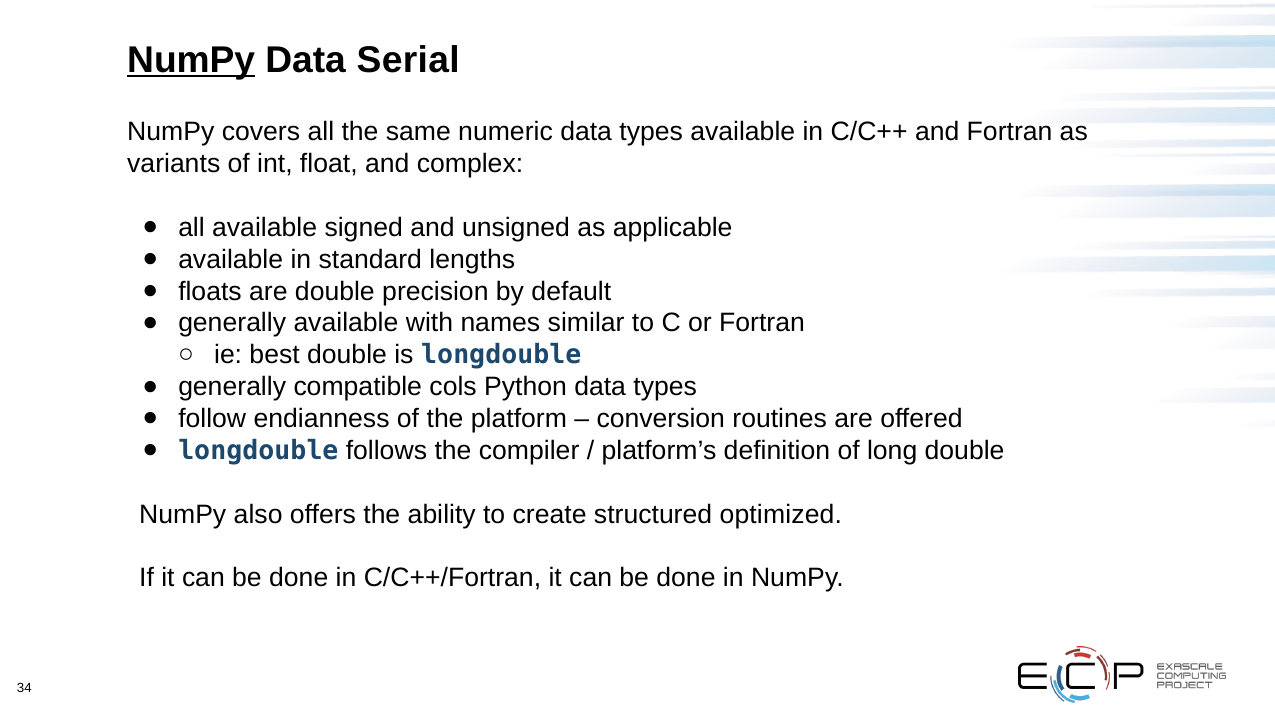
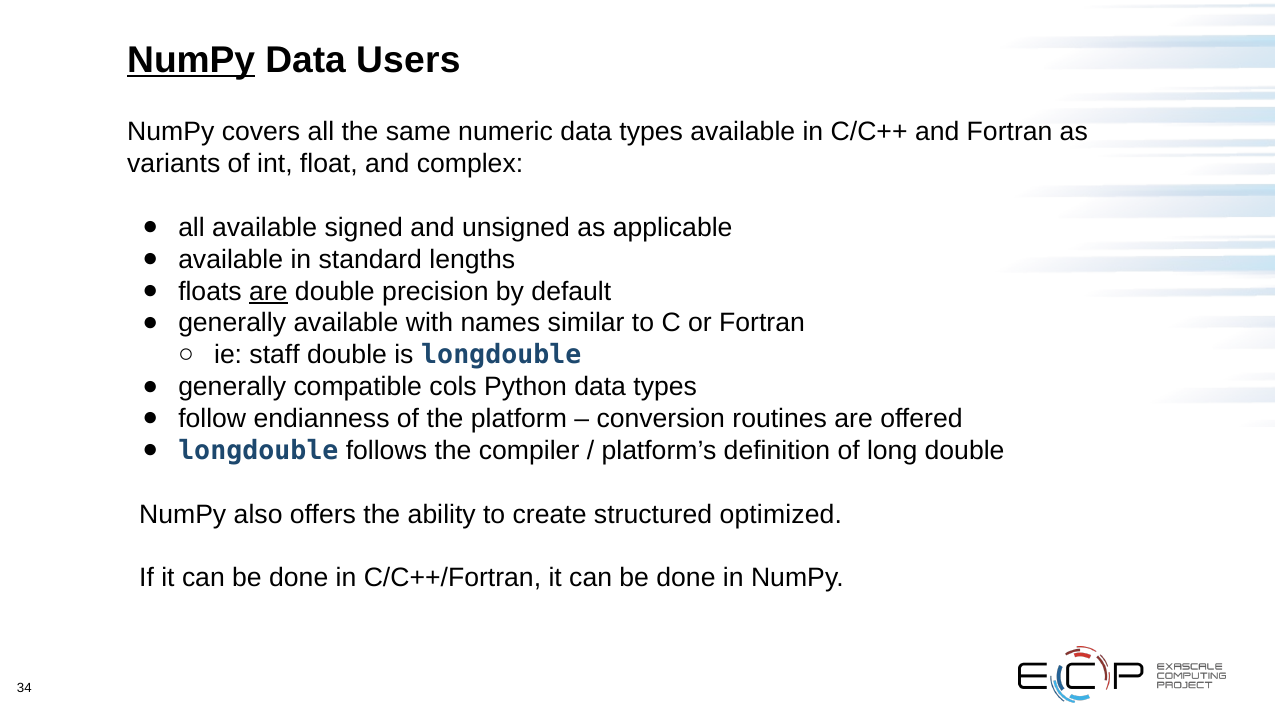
Serial: Serial -> Users
are at (268, 291) underline: none -> present
best: best -> staff
